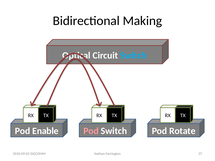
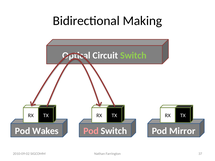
Switch at (133, 55) colour: light blue -> light green
Enable: Enable -> Wakes
Rotate: Rotate -> Mirror
